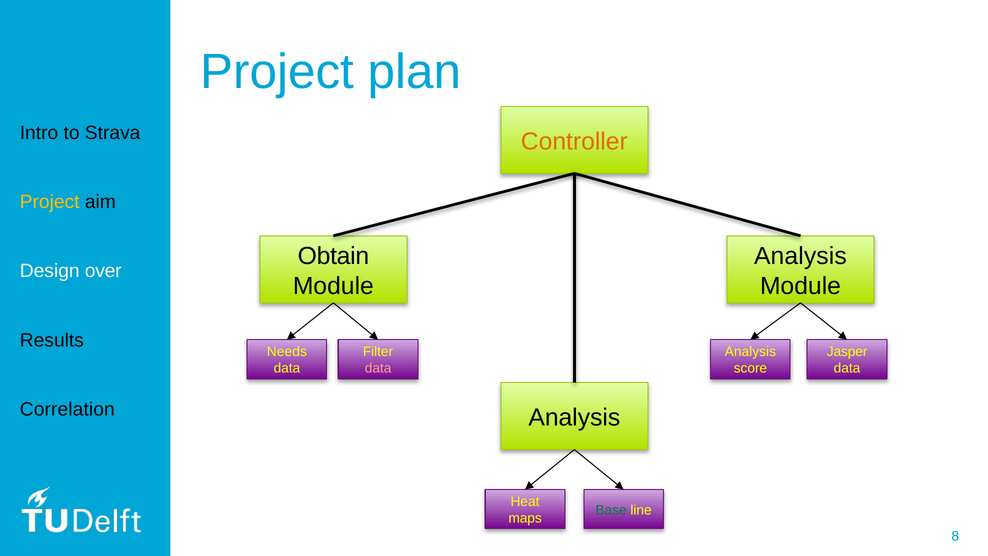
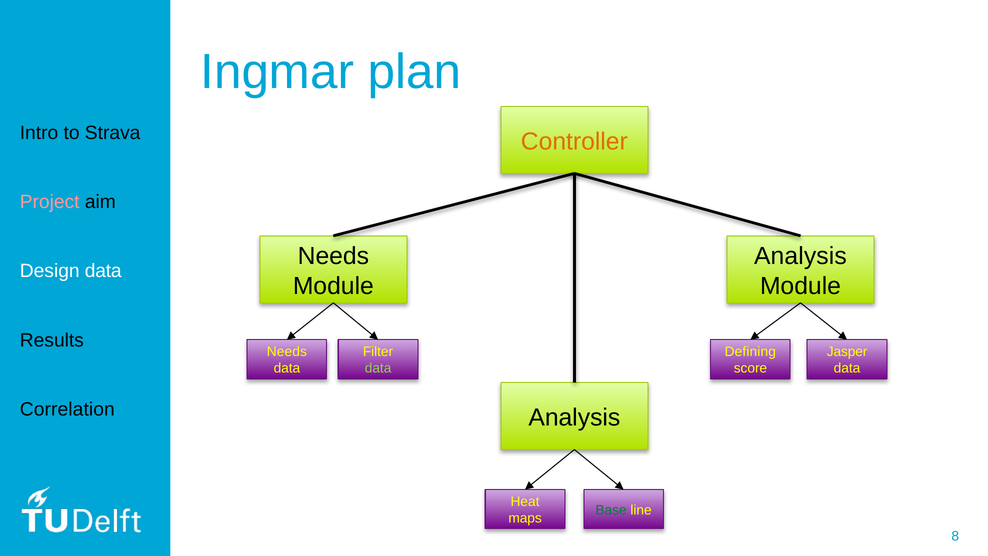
Project at (277, 72): Project -> Ingmar
Project at (50, 202) colour: yellow -> pink
Obtain at (333, 256): Obtain -> Needs
Design over: over -> data
Analysis at (750, 352): Analysis -> Defining
data at (378, 368) colour: pink -> light green
